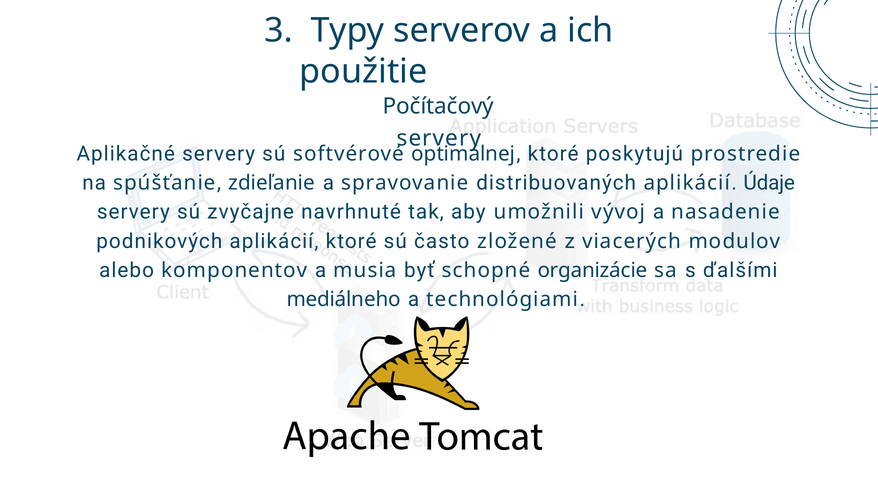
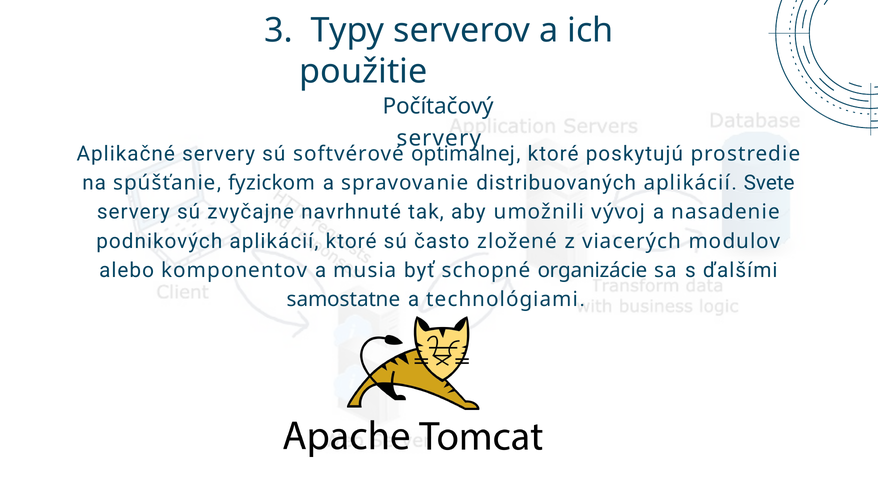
zdieľanie: zdieľanie -> fyzickom
Údaje: Údaje -> Svete
mediálneho: mediálneho -> samostatne
